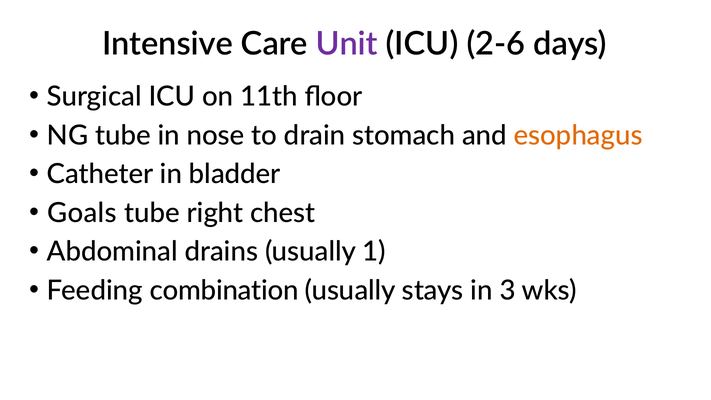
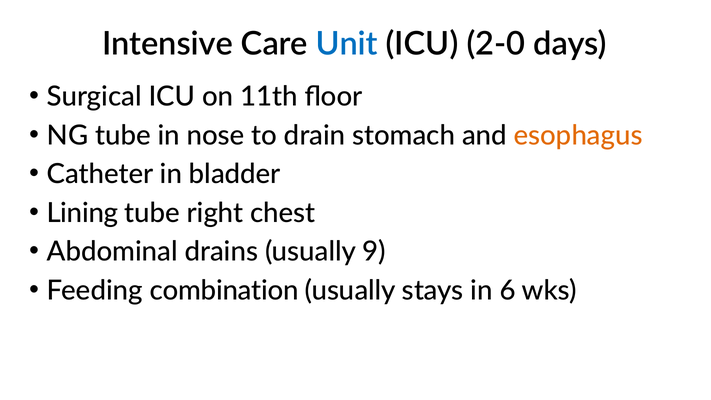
Unit colour: purple -> blue
2-6: 2-6 -> 2-0
Goals: Goals -> Lining
1: 1 -> 9
3: 3 -> 6
